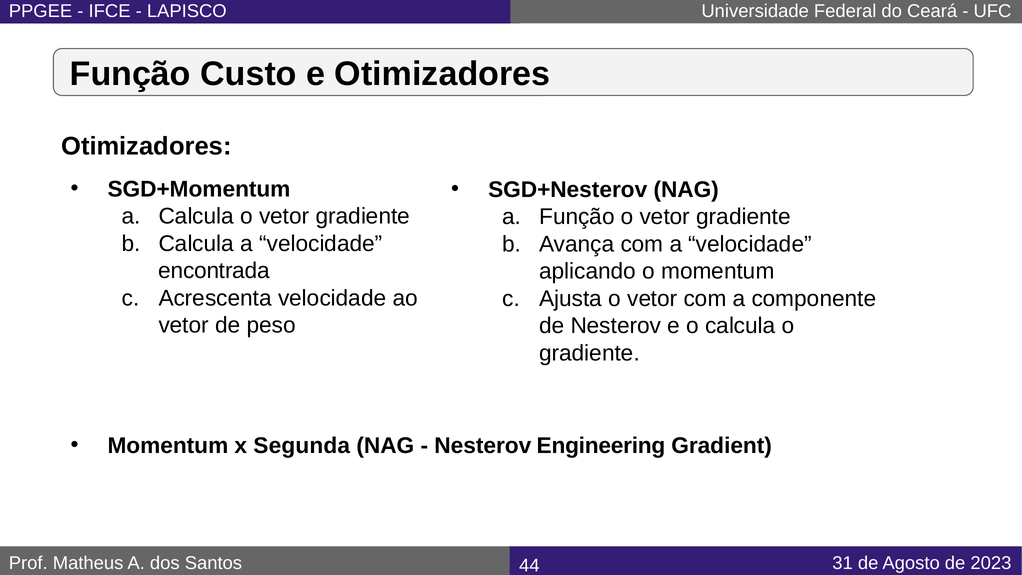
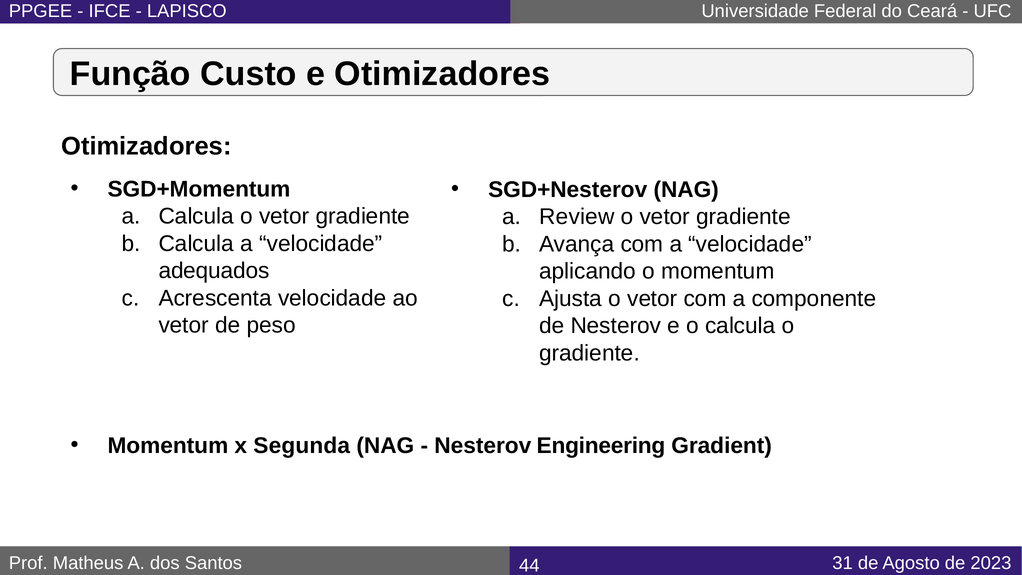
a Função: Função -> Review
encontrada: encontrada -> adequados
